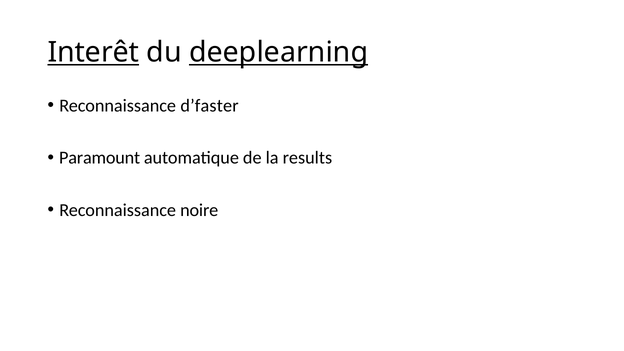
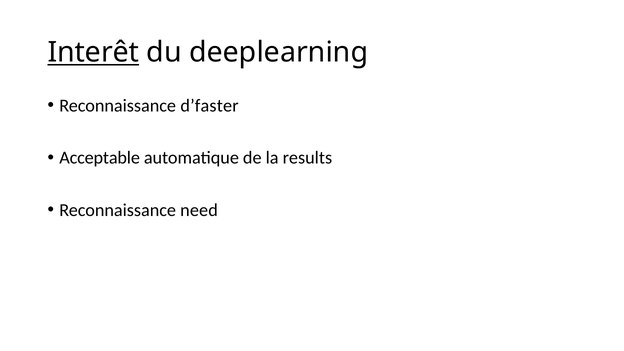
deeplearning underline: present -> none
Paramount: Paramount -> Acceptable
noire: noire -> need
